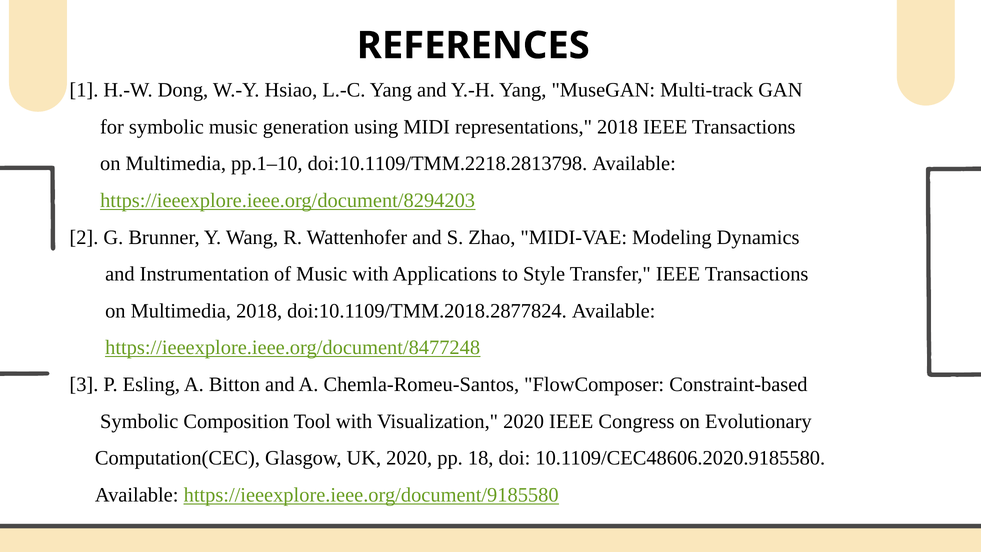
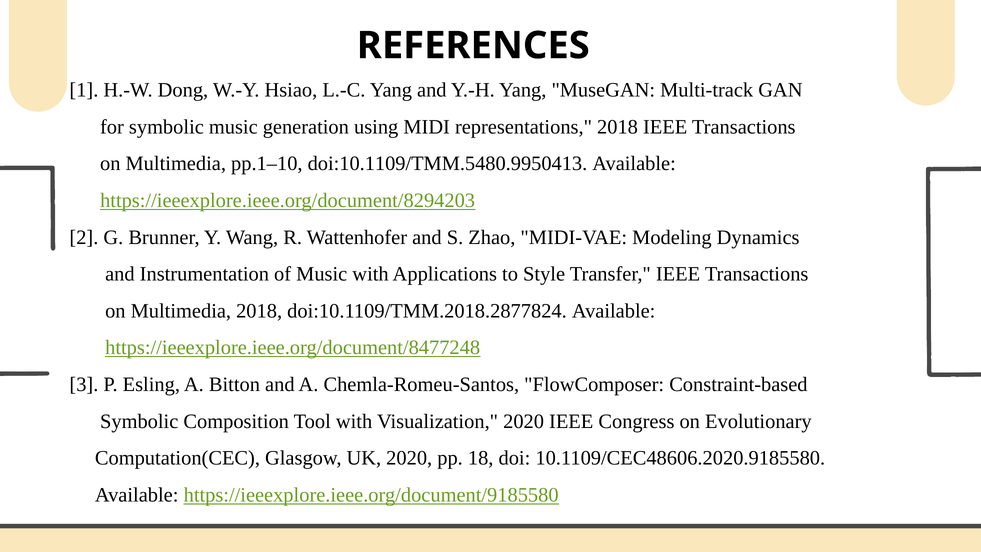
doi:10.1109/TMM.2218.2813798: doi:10.1109/TMM.2218.2813798 -> doi:10.1109/TMM.5480.9950413
